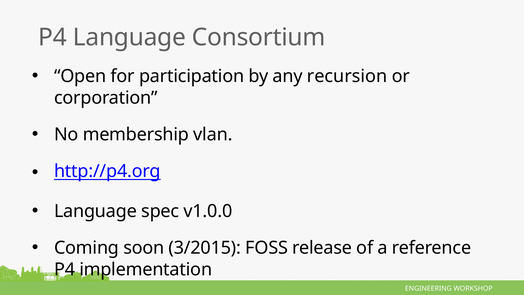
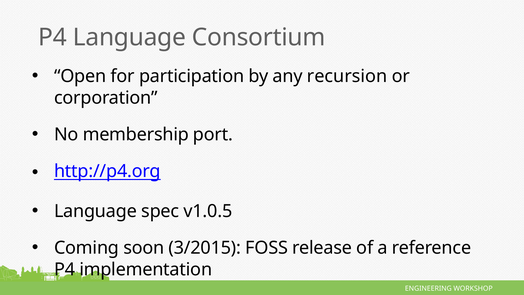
vlan: vlan -> port
v1.0.0: v1.0.0 -> v1.0.5
